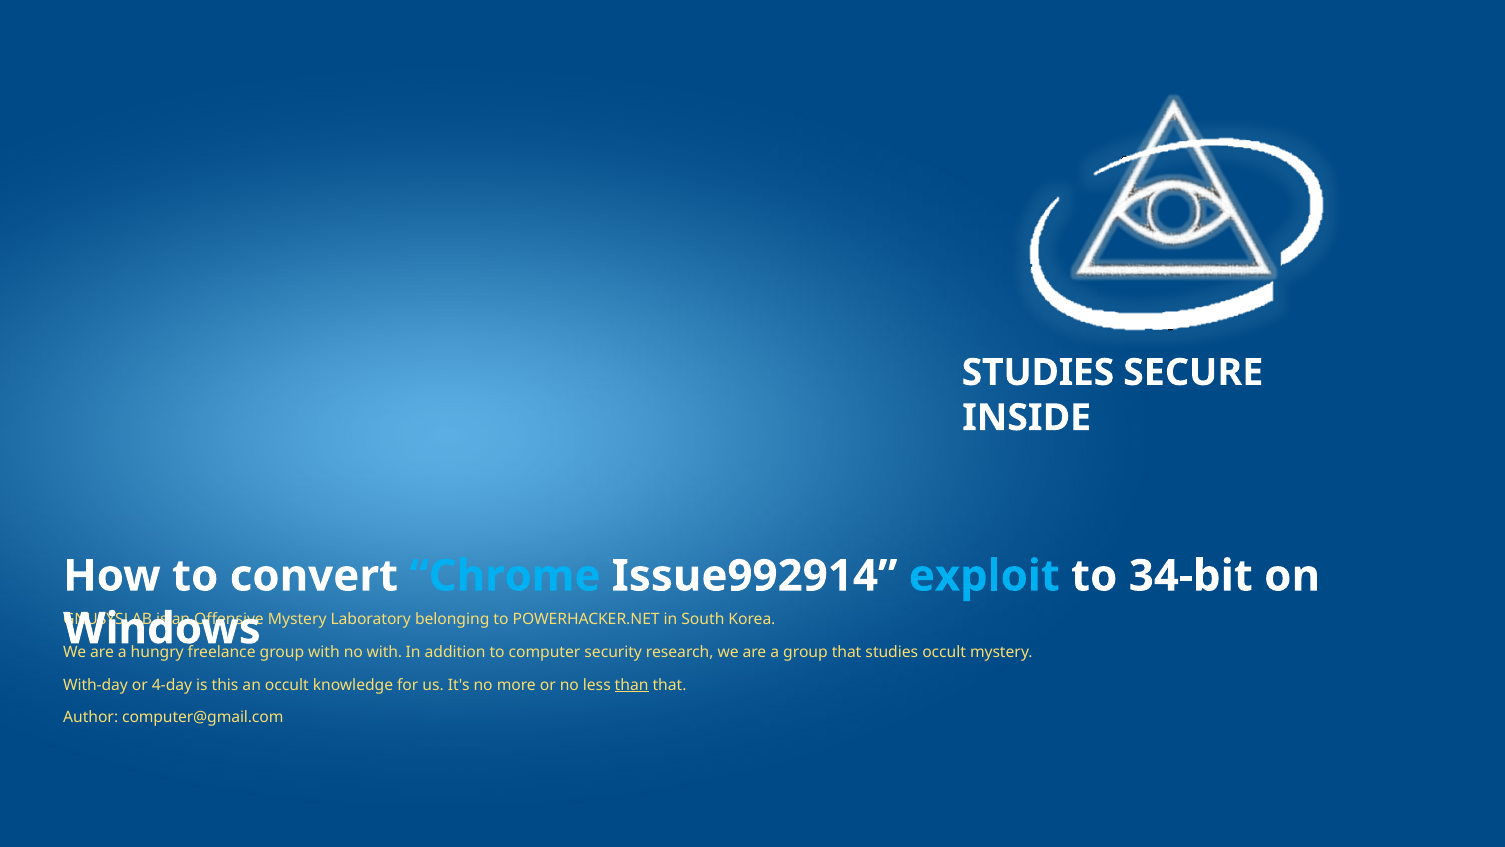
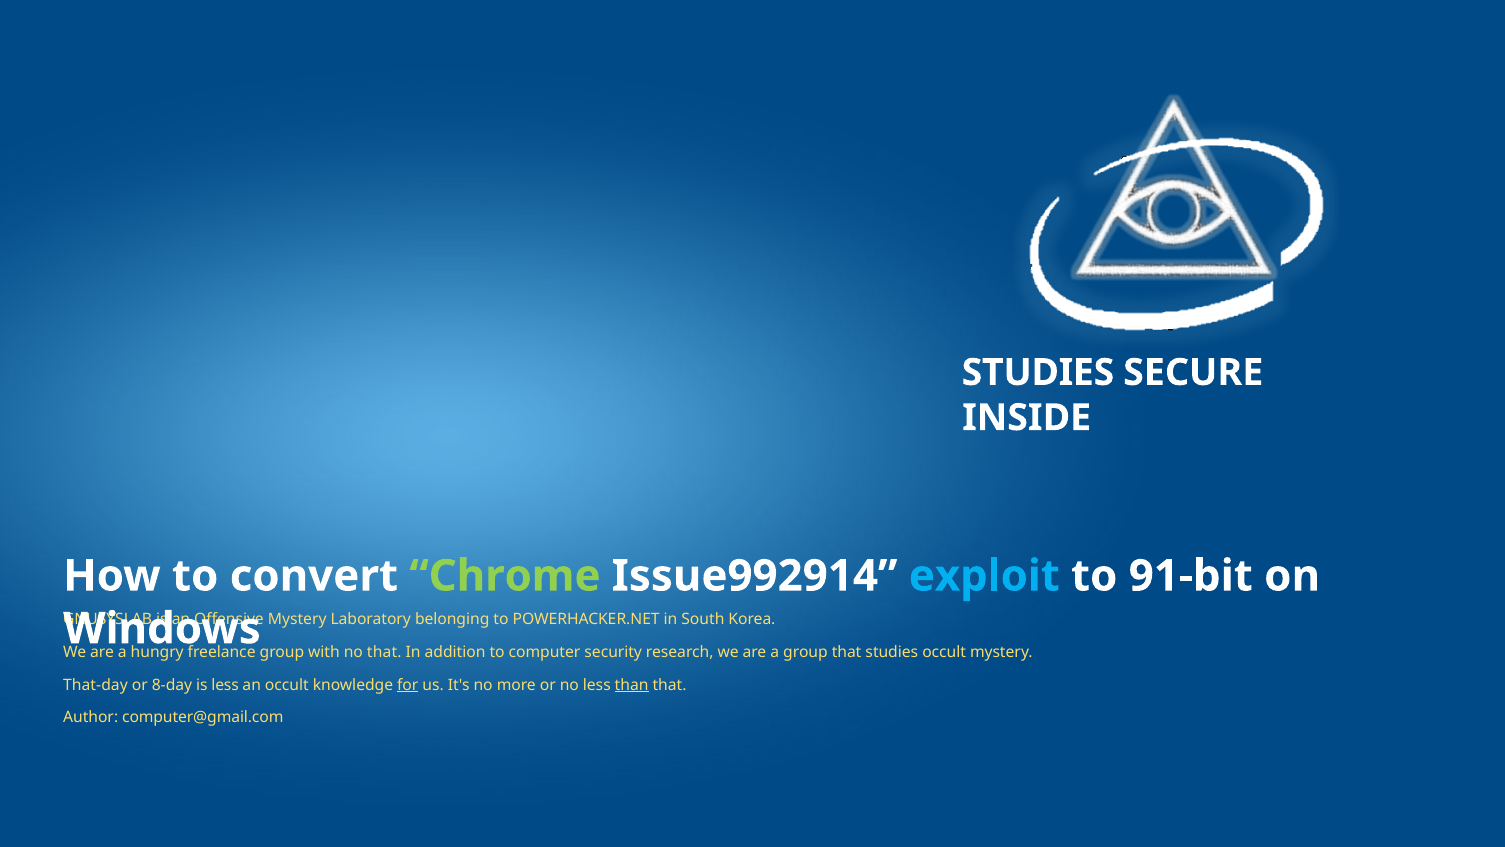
Chrome colour: light blue -> light green
34-bit: 34-bit -> 91-bit
no with: with -> that
With-day: With-day -> That-day
4-day: 4-day -> 8-day
is this: this -> less
for underline: none -> present
